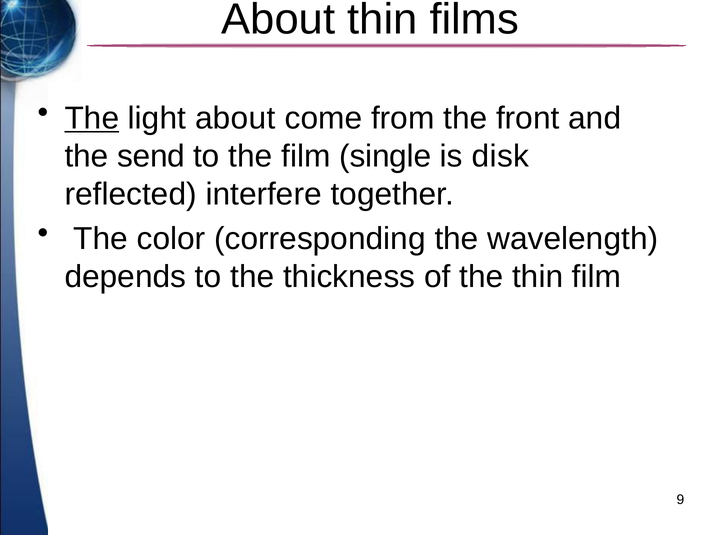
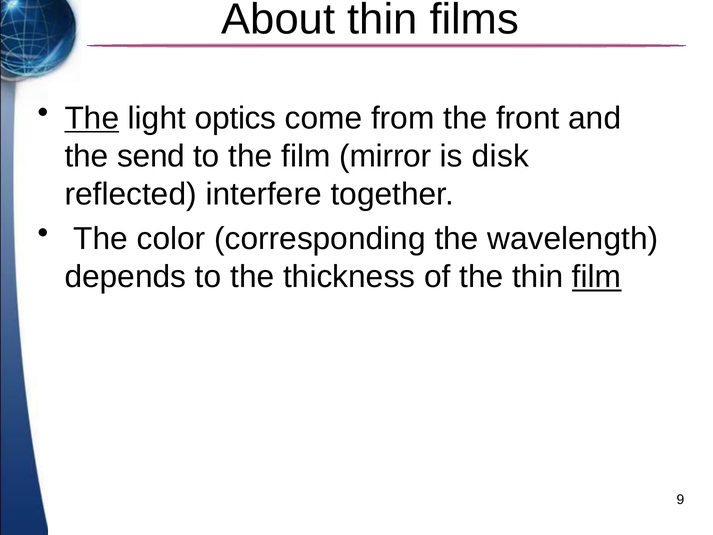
light about: about -> optics
single: single -> mirror
film at (597, 277) underline: none -> present
